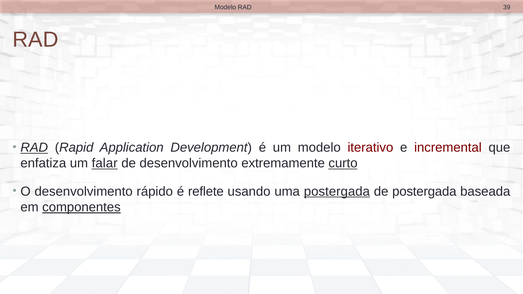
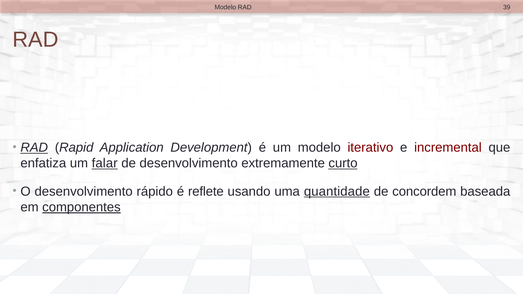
uma postergada: postergada -> quantidade
de postergada: postergada -> concordem
